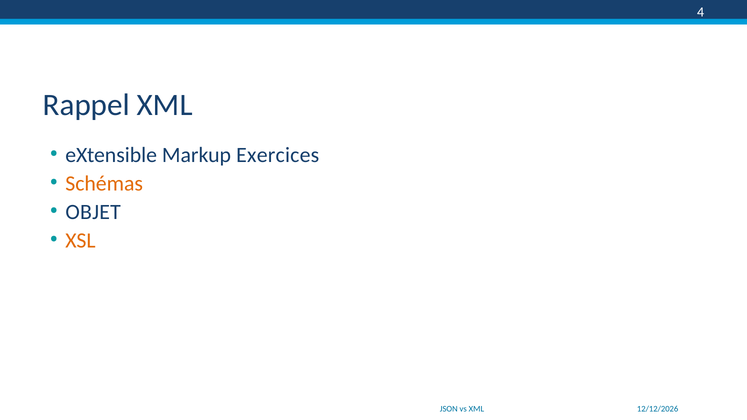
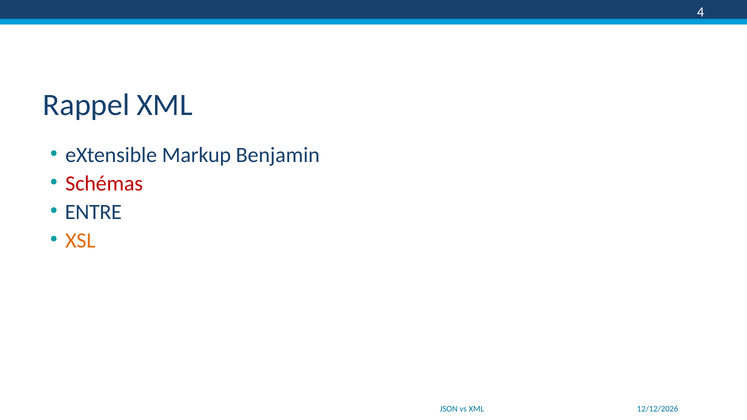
Exercices: Exercices -> Benjamin
Schémas colour: orange -> red
OBJET: OBJET -> ENTRE
